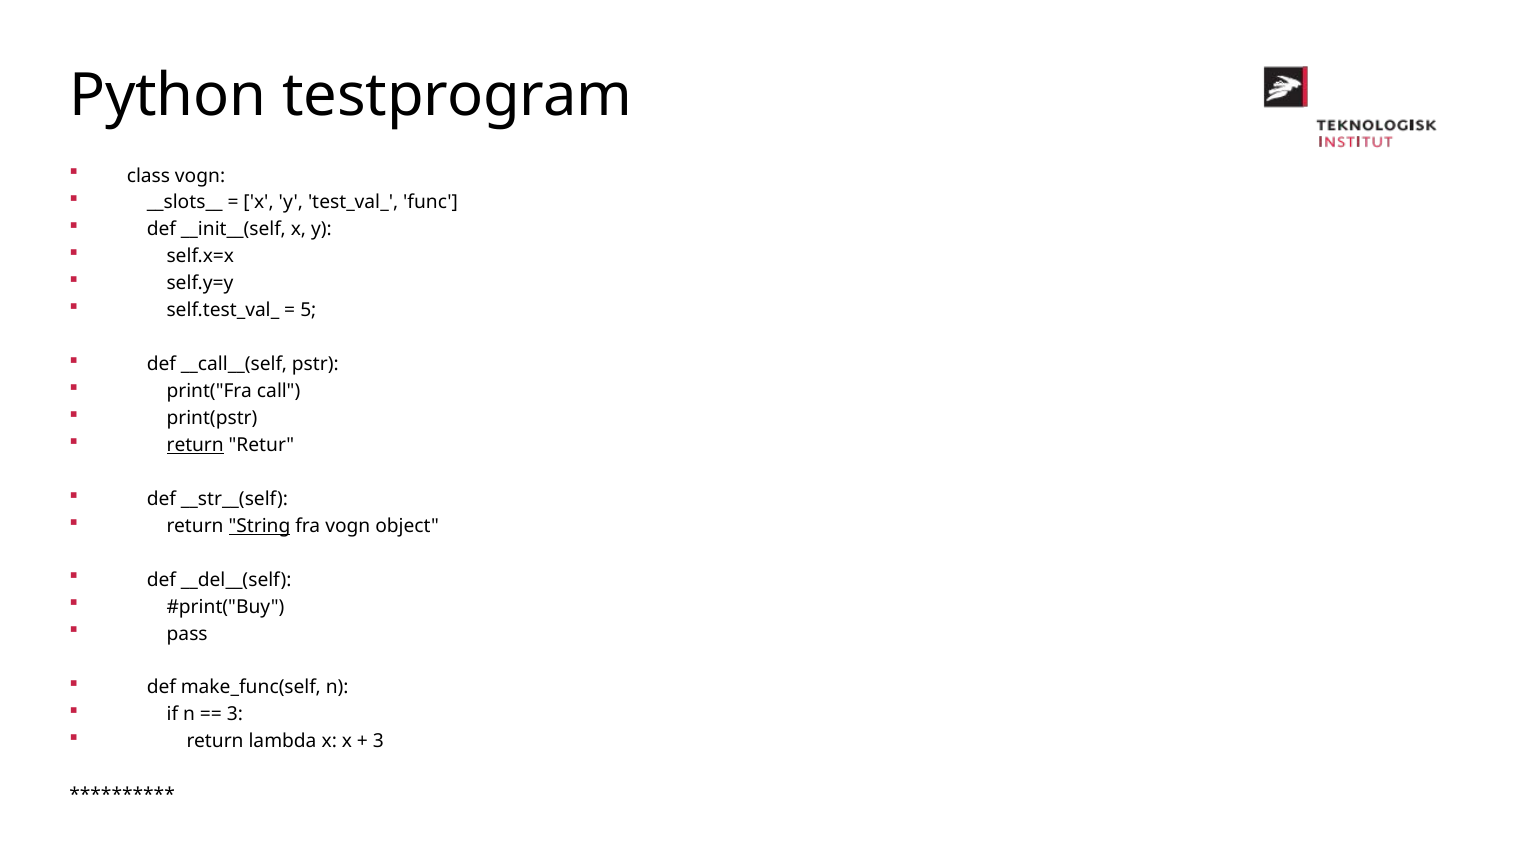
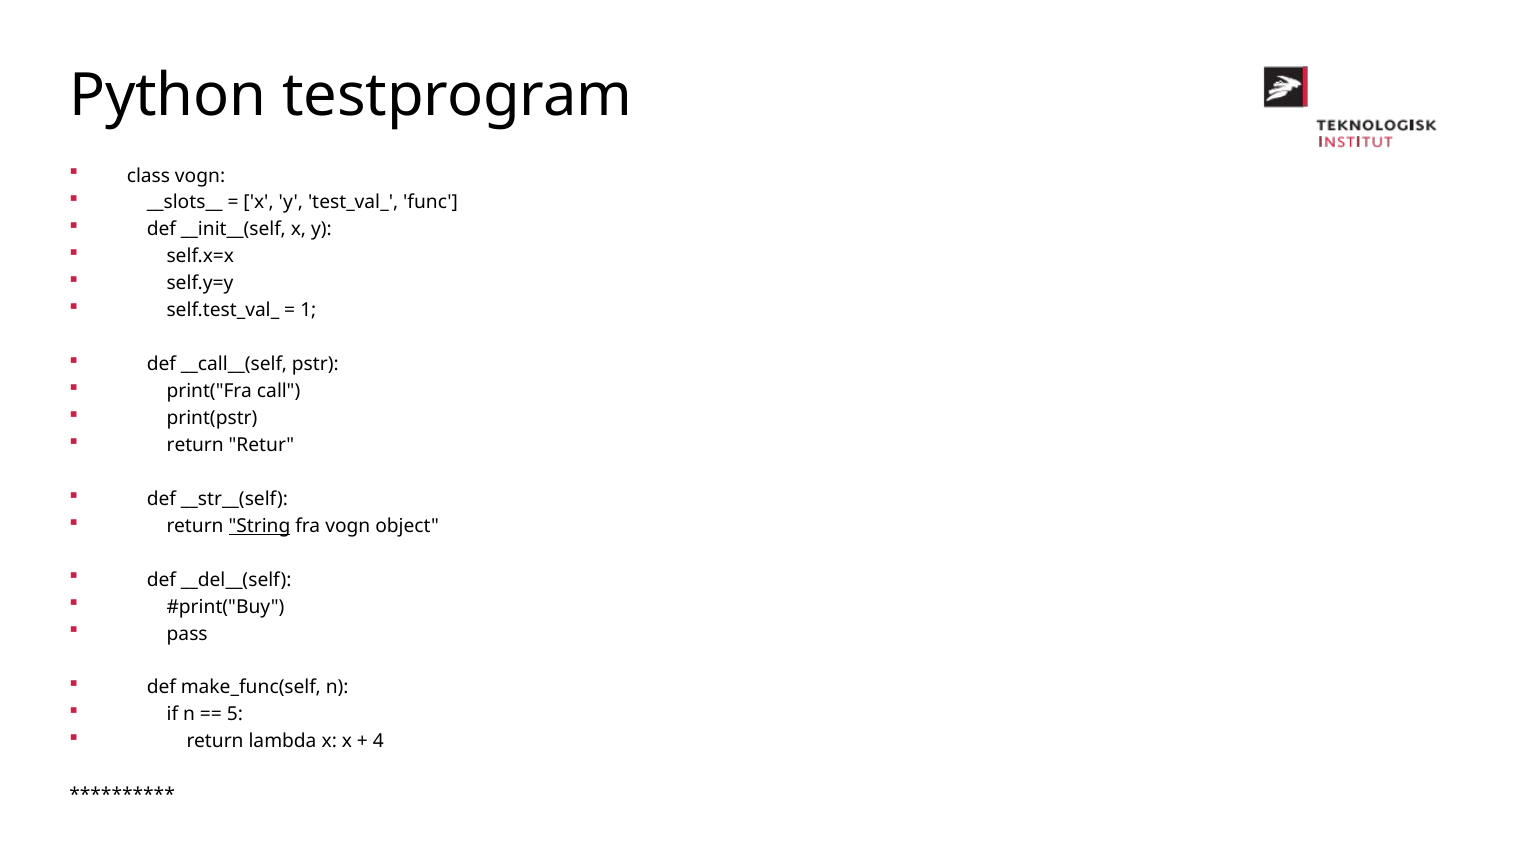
5: 5 -> 1
return at (195, 445) underline: present -> none
3 at (235, 714): 3 -> 5
3 at (378, 741): 3 -> 4
